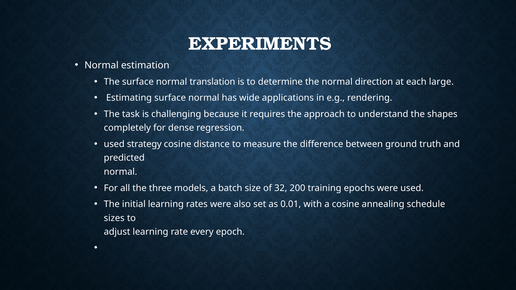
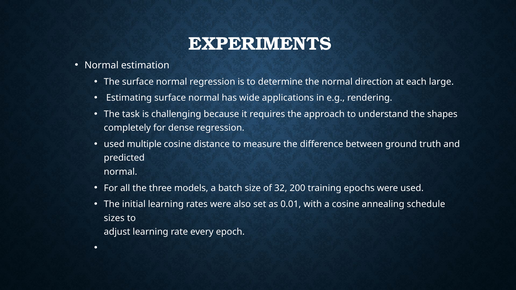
normal translation: translation -> regression
strategy: strategy -> multiple
